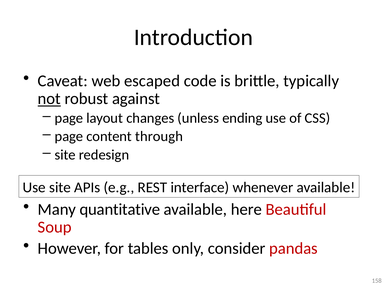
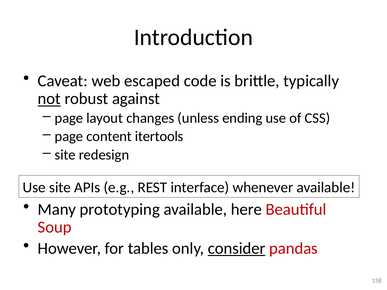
through: through -> itertools
quantitative: quantitative -> prototyping
consider underline: none -> present
